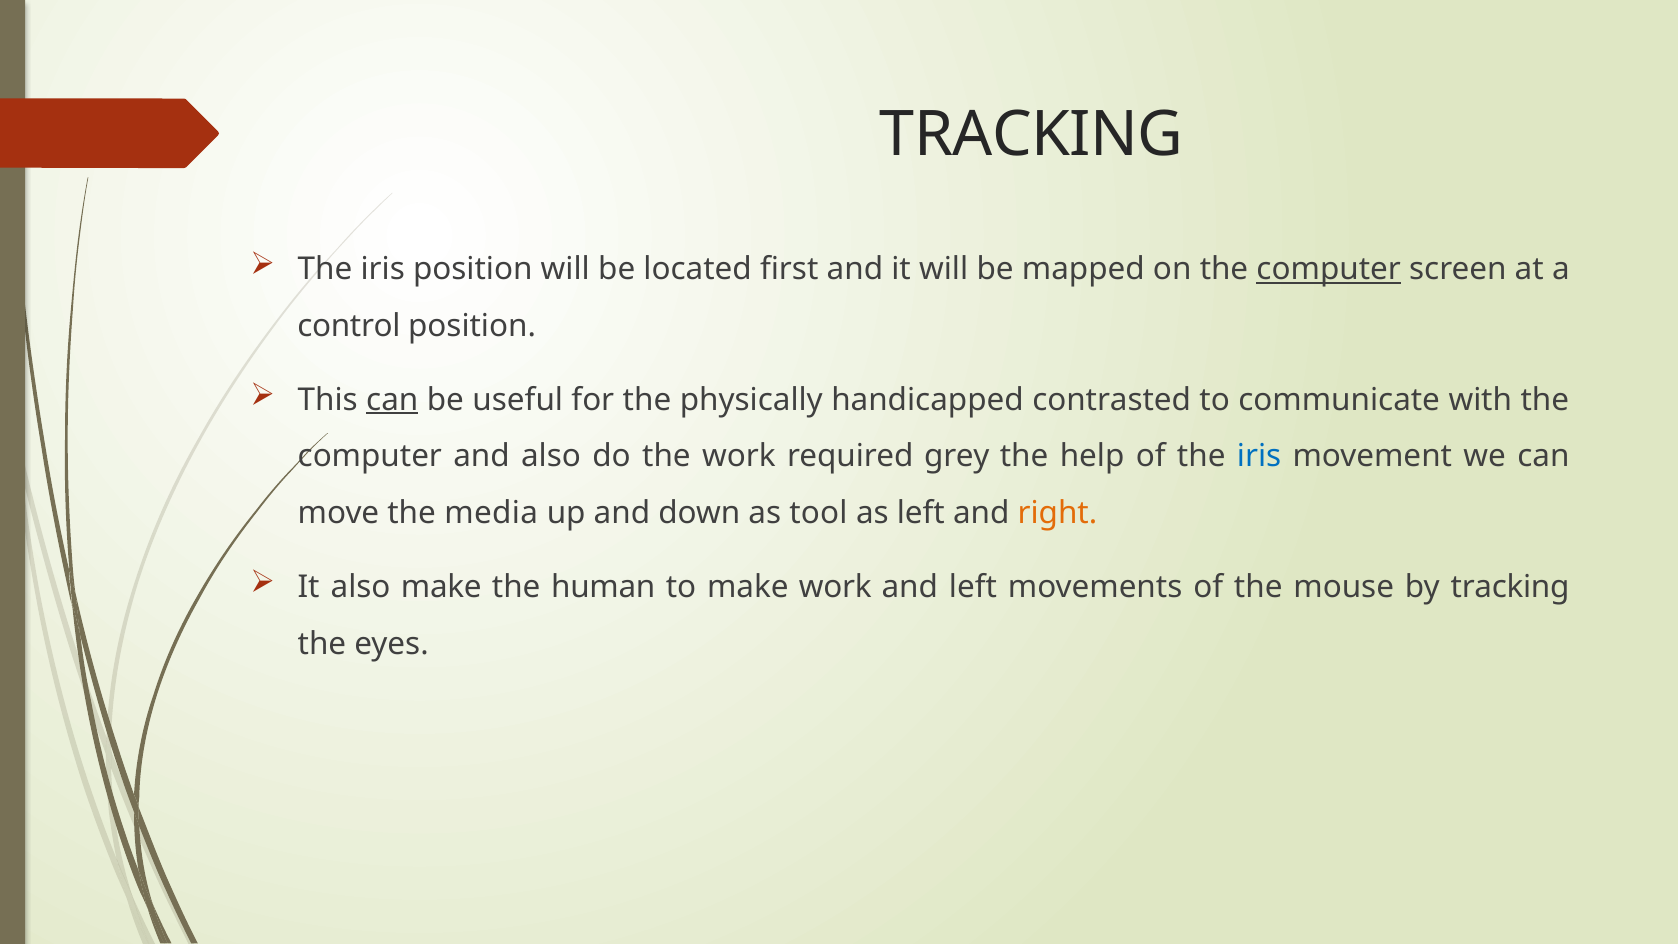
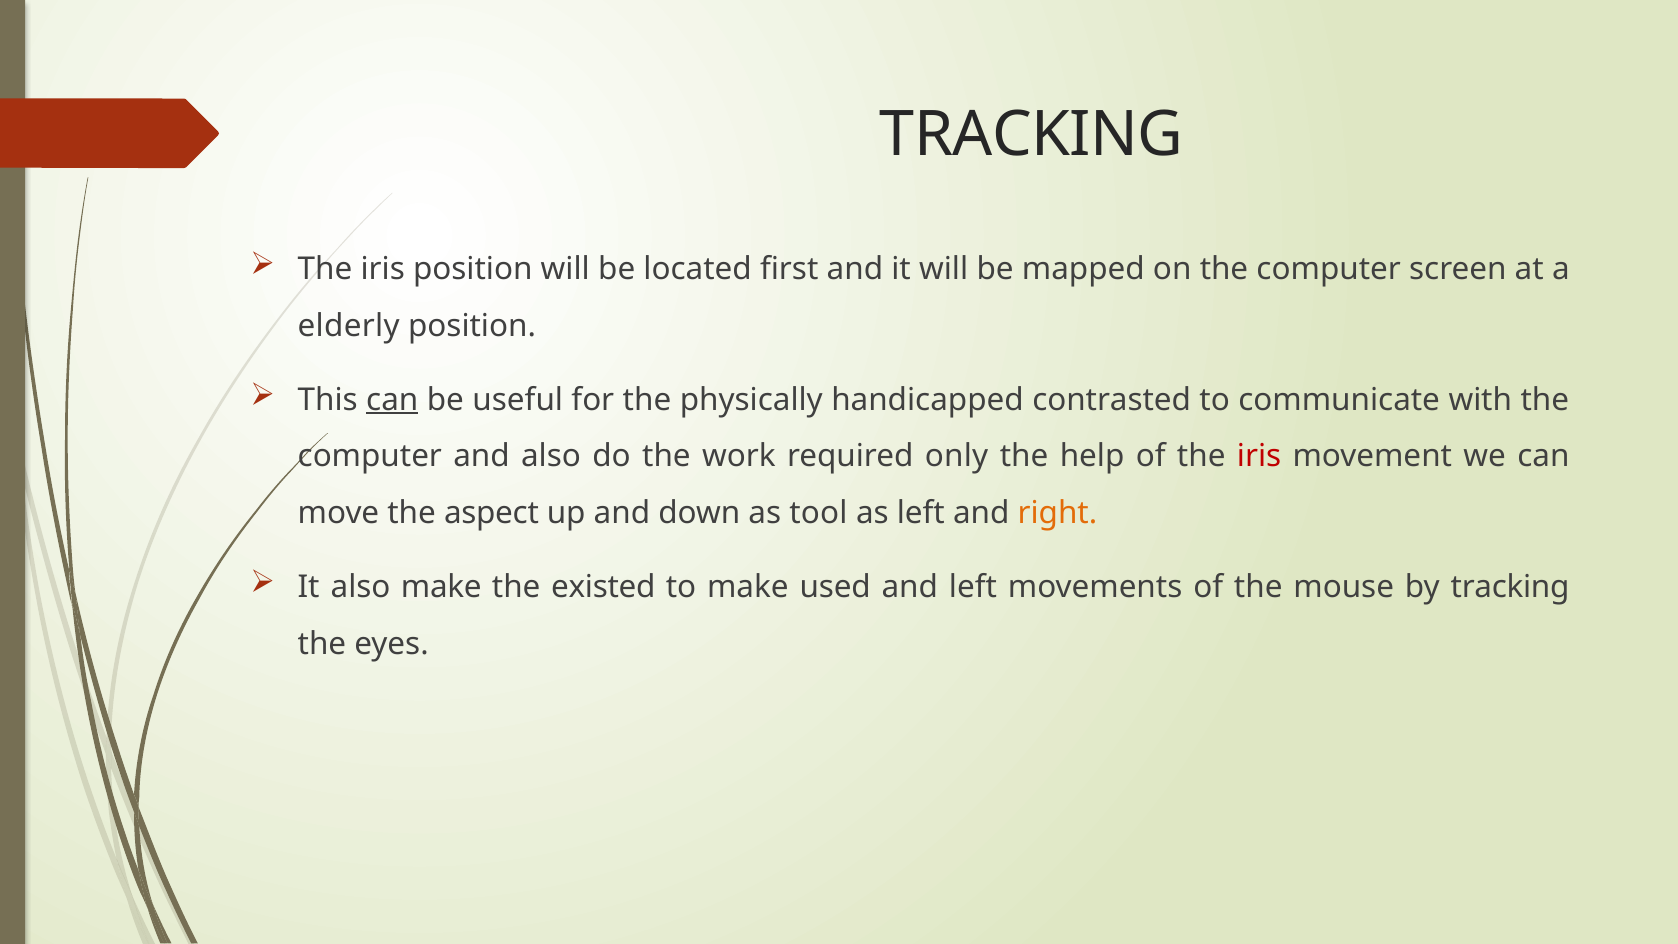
computer at (1329, 269) underline: present -> none
control: control -> elderly
grey: grey -> only
iris at (1259, 456) colour: blue -> red
media: media -> aspect
human: human -> existed
make work: work -> used
